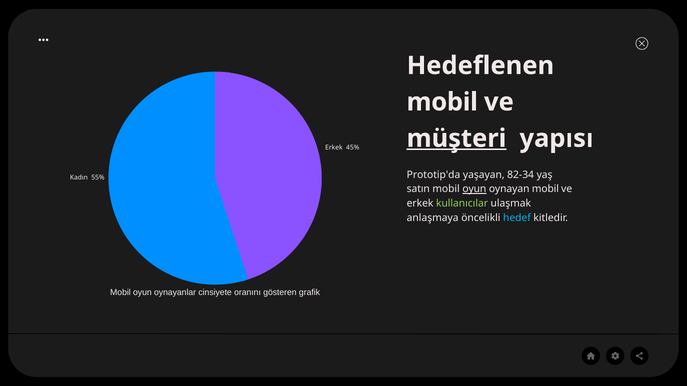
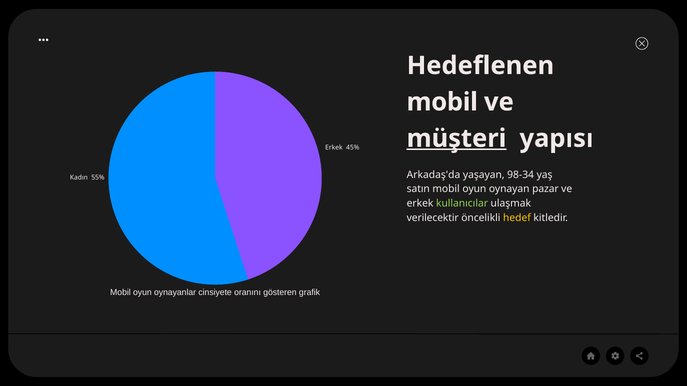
Prototip'da: Prototip'da -> Arkadaş'da
82-34: 82-34 -> 98-34
oyun at (474, 189) underline: present -> none
oynayan mobil: mobil -> pazar
anlaşmaya: anlaşmaya -> verilecektir
hedef colour: light blue -> yellow
